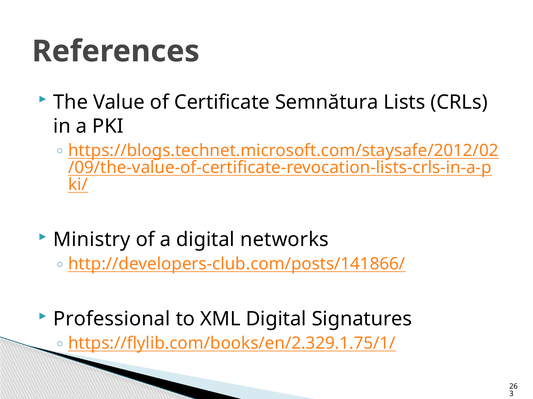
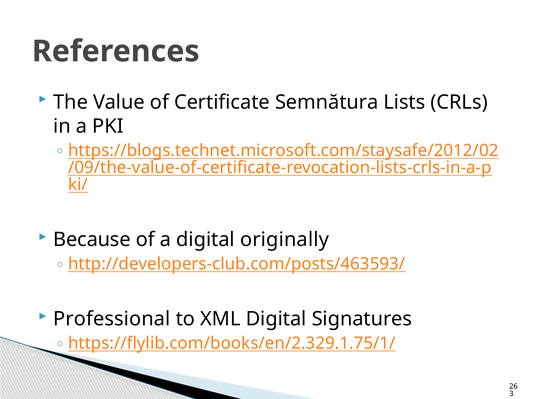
Ministry: Ministry -> Because
networks: networks -> originally
http://developers-club.com/posts/141866/: http://developers-club.com/posts/141866/ -> http://developers-club.com/posts/463593/
